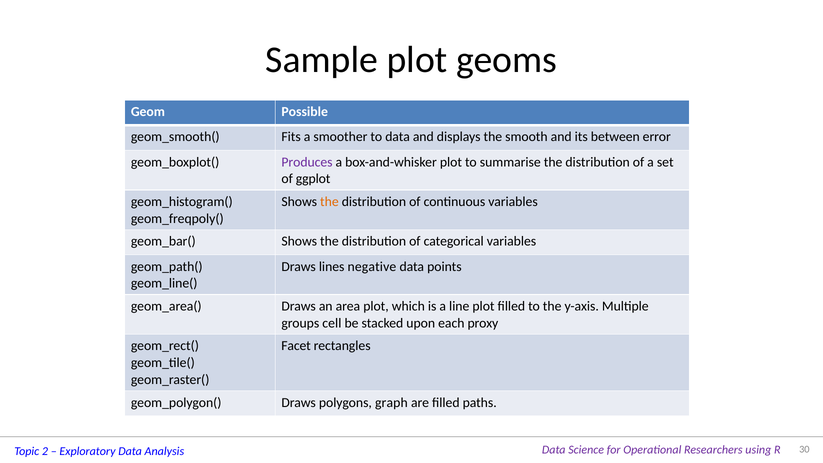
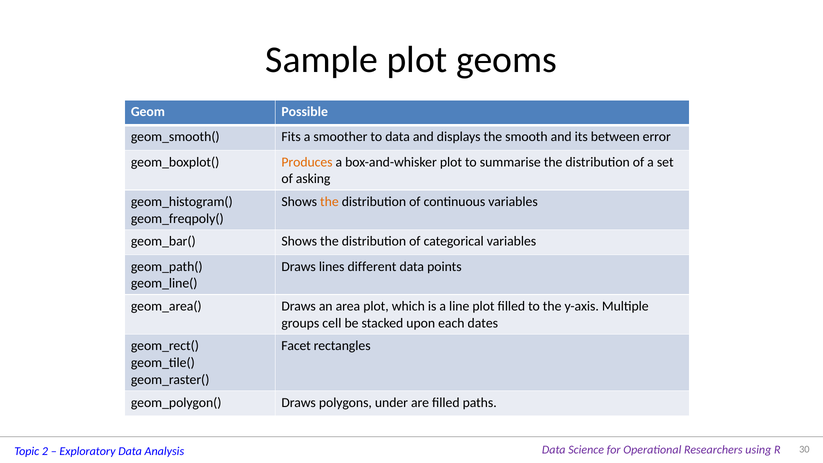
Produces colour: purple -> orange
ggplot: ggplot -> asking
negative: negative -> different
proxy: proxy -> dates
graph: graph -> under
